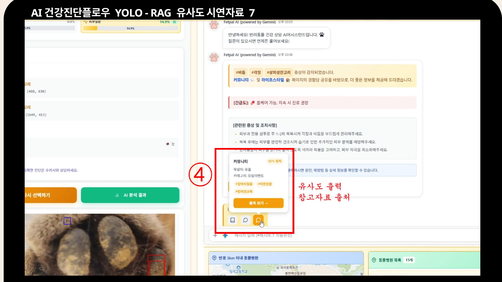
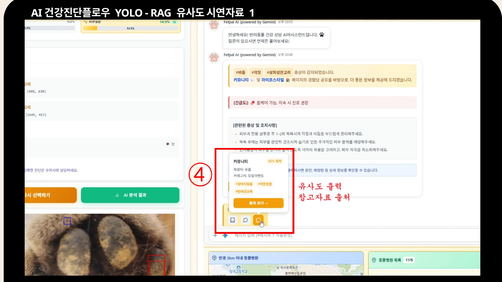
7: 7 -> 1
